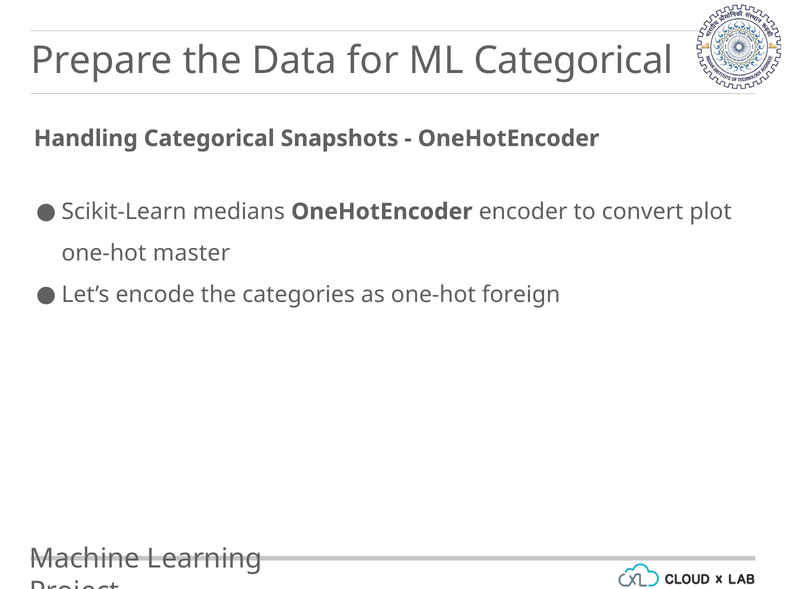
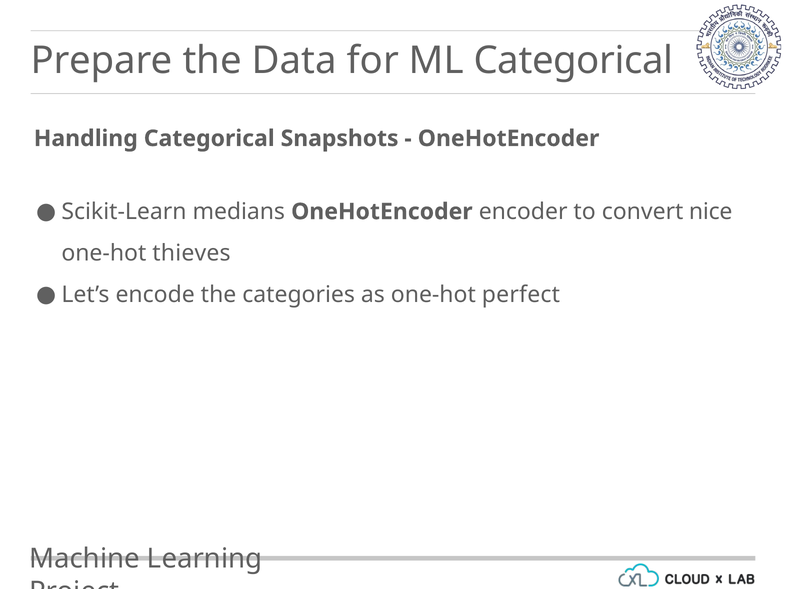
plot: plot -> nice
master: master -> thieves
foreign: foreign -> perfect
